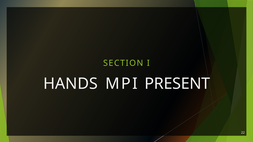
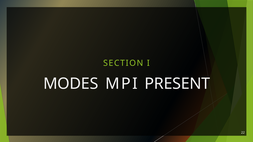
HANDS: HANDS -> MODES
